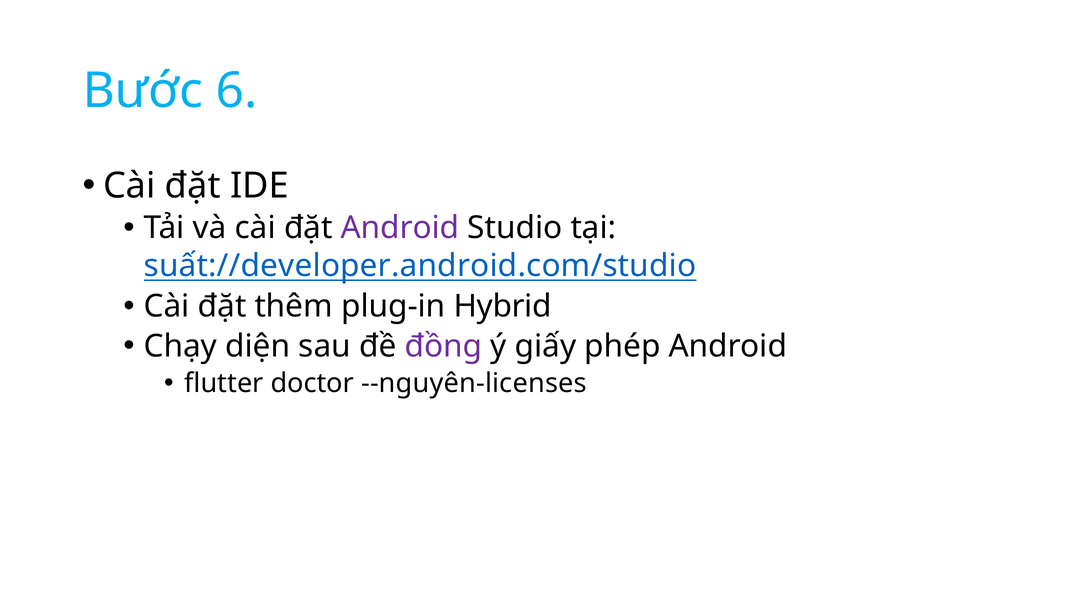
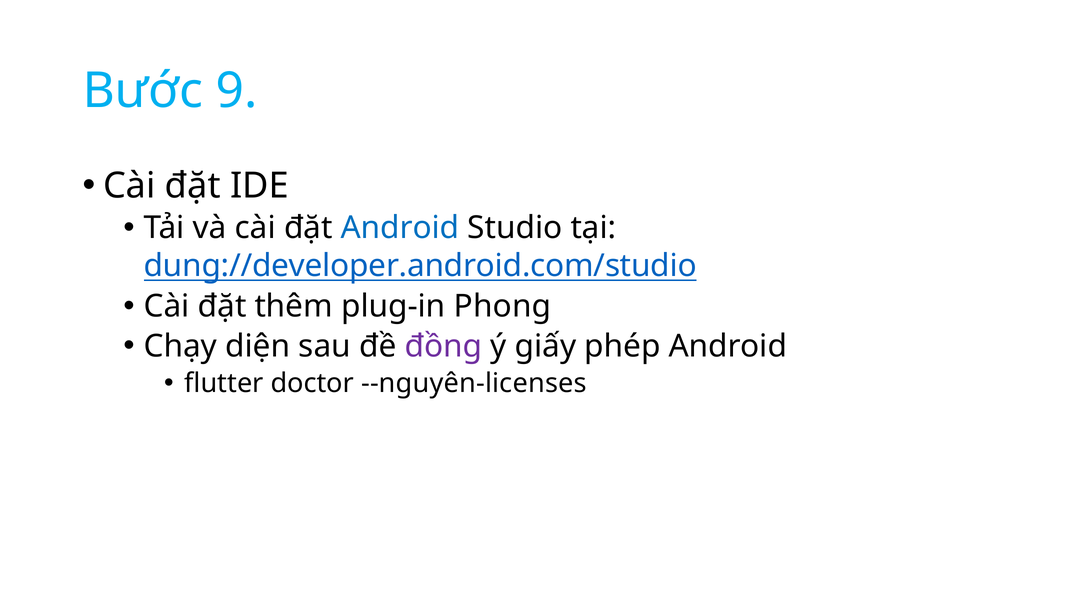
6: 6 -> 9
Android at (400, 228) colour: purple -> blue
suất://developer.android.com/studio: suất://developer.android.com/studio -> dung://developer.android.com/studio
Hybrid: Hybrid -> Phong
